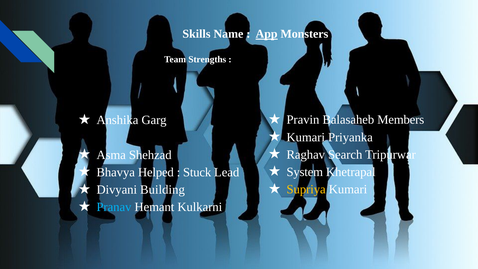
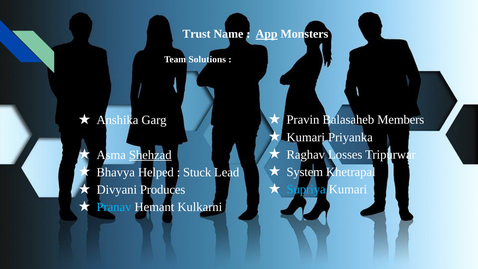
Skills: Skills -> Trust
Strengths: Strengths -> Solutions
Search: Search -> Losses
Shehzad underline: none -> present
Supriya colour: yellow -> light blue
Building: Building -> Produces
